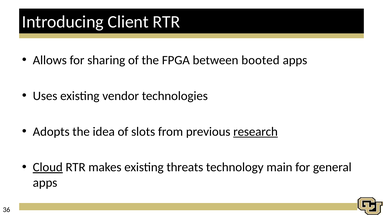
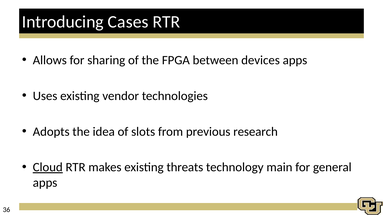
Client: Client -> Cases
booted: booted -> devices
research underline: present -> none
